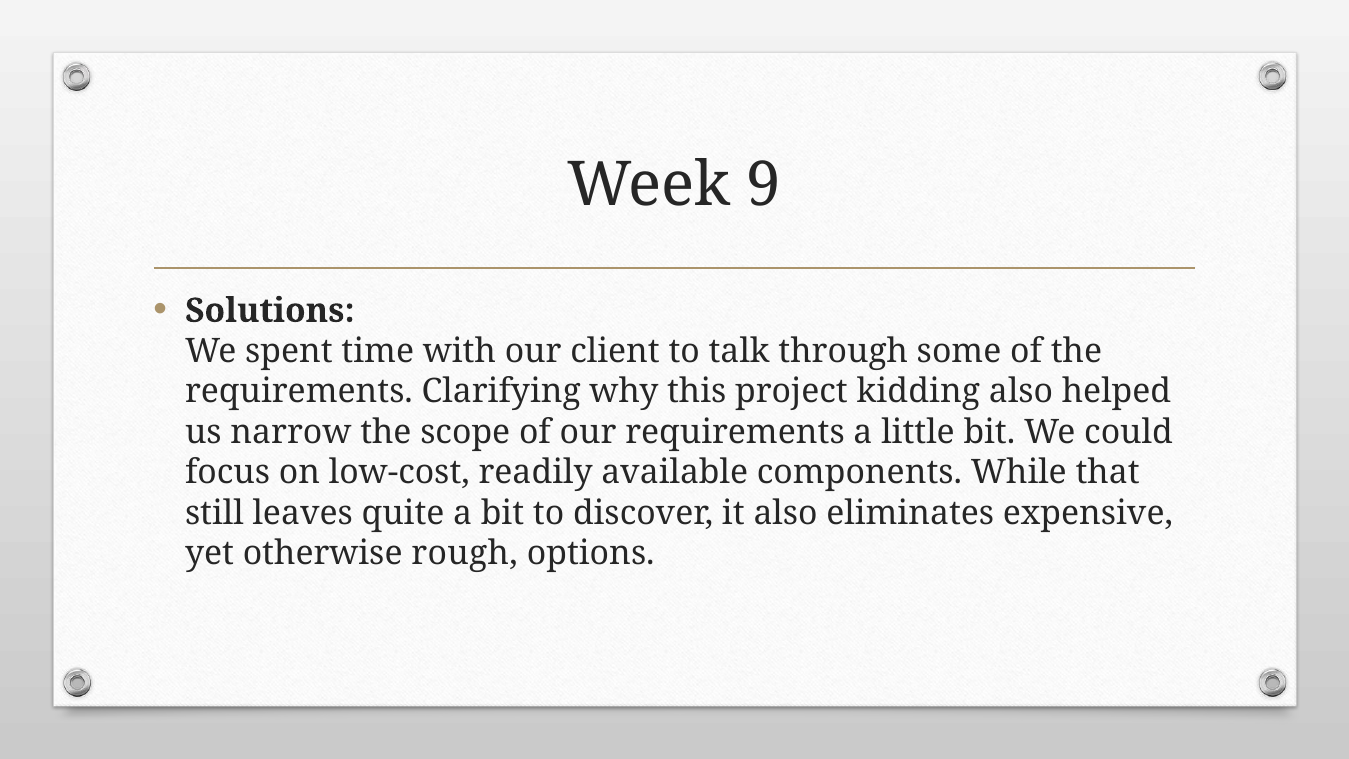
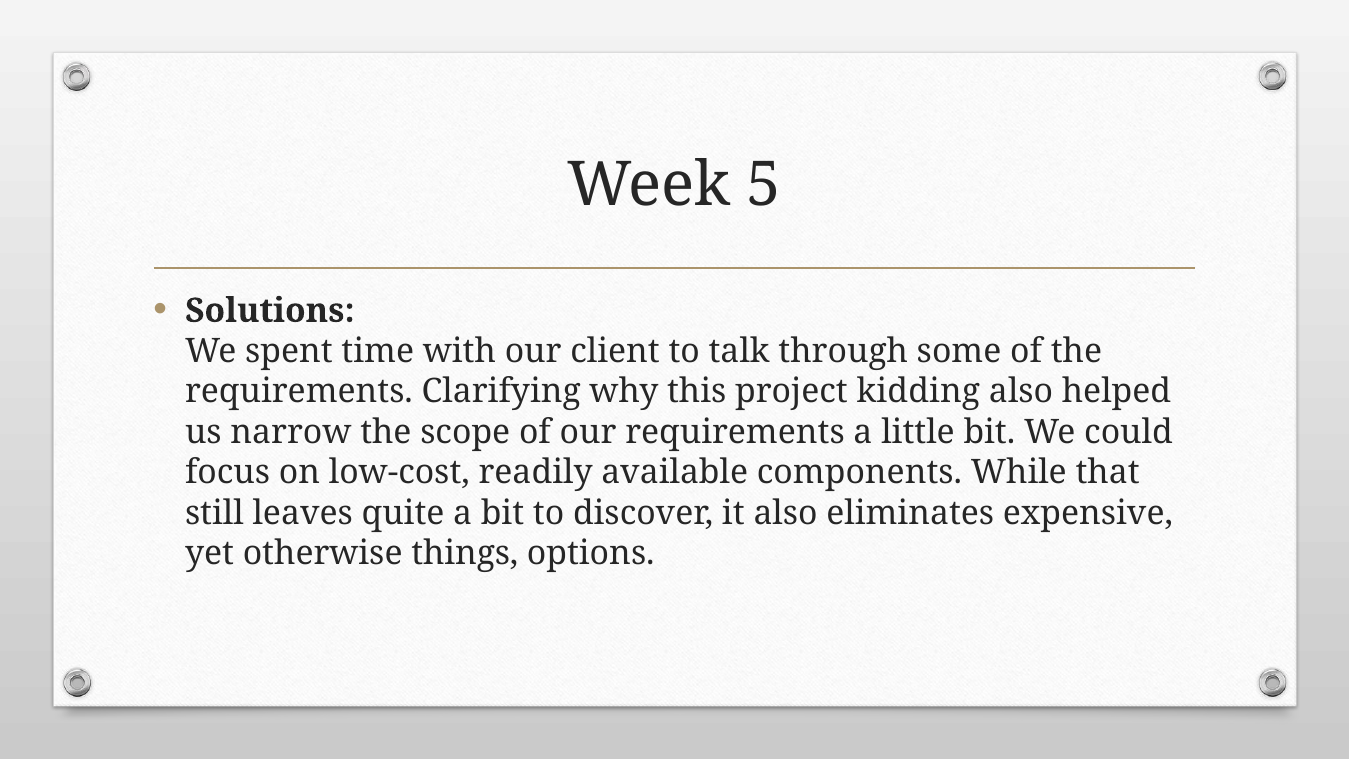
9: 9 -> 5
rough: rough -> things
